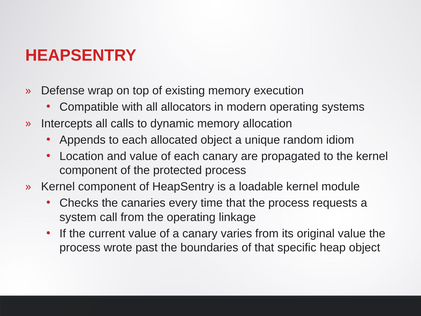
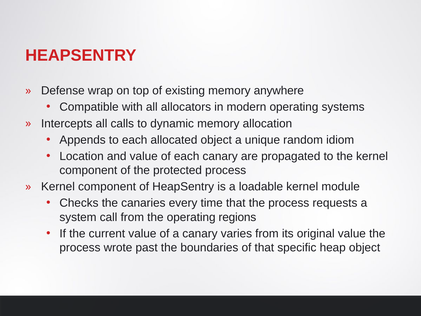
execution: execution -> anywhere
linkage: linkage -> regions
